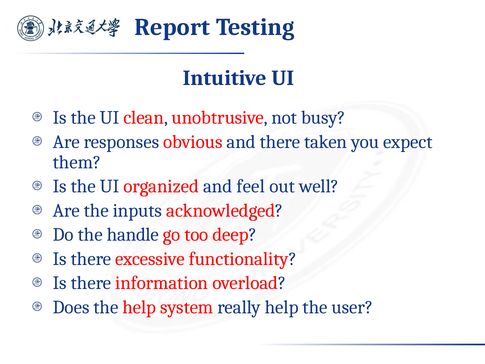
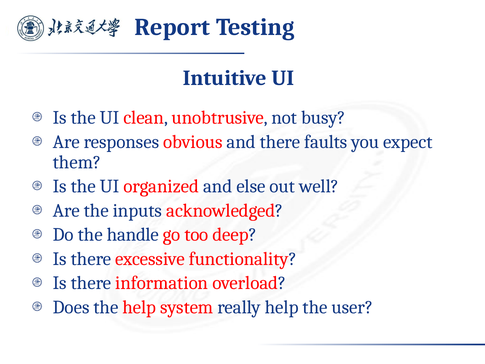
taken: taken -> faults
feel: feel -> else
